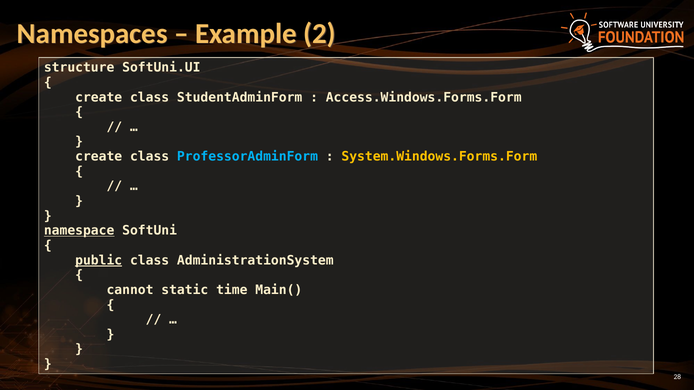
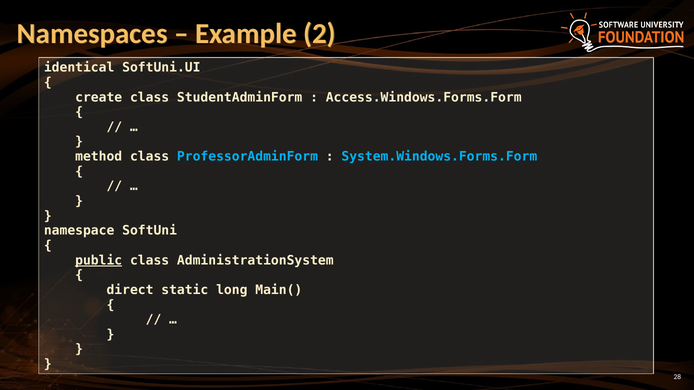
structure: structure -> identical
create at (99, 157): create -> method
System.Windows.Forms.Form colour: yellow -> light blue
namespace underline: present -> none
cannot: cannot -> direct
time: time -> long
